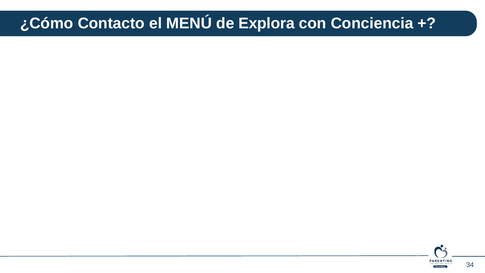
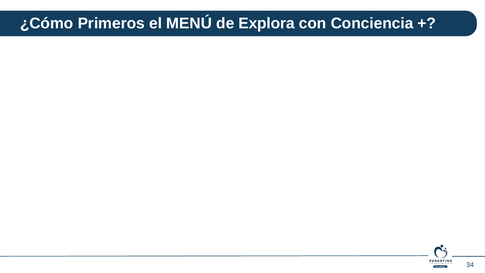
Contacto: Contacto -> Primeros
